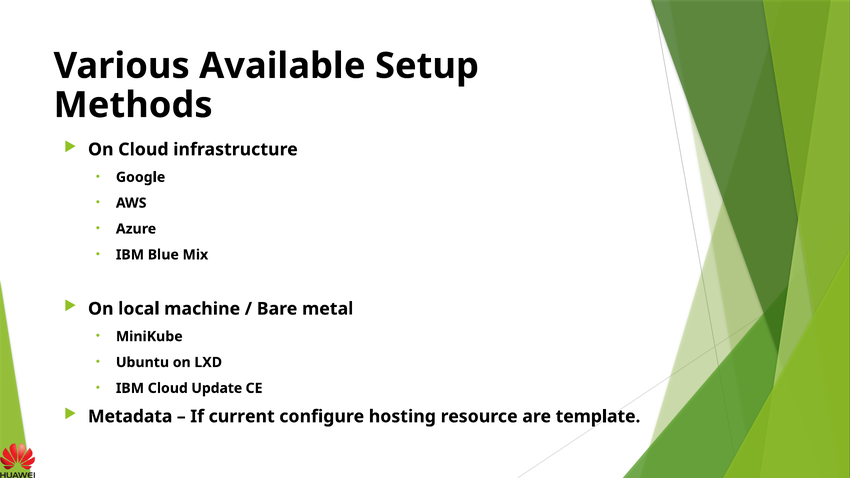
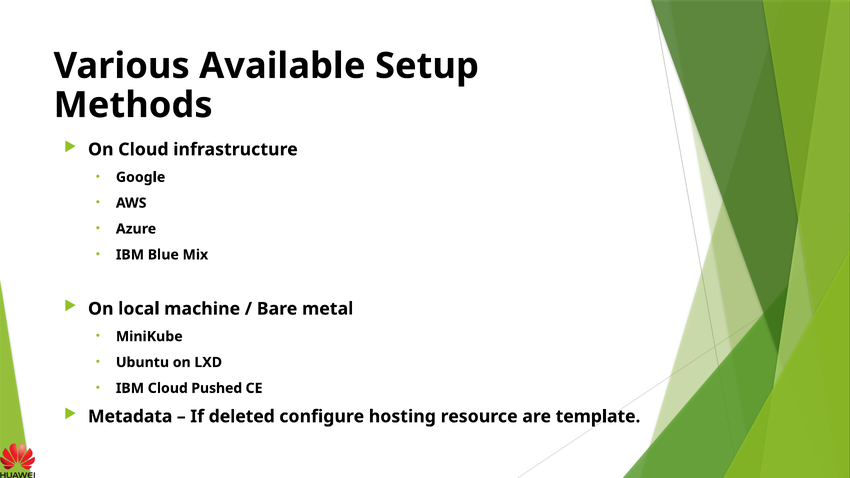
Update: Update -> Pushed
current: current -> deleted
